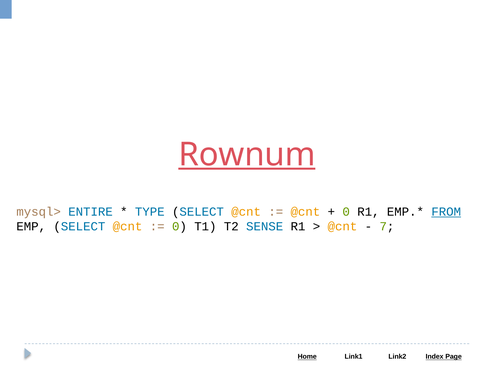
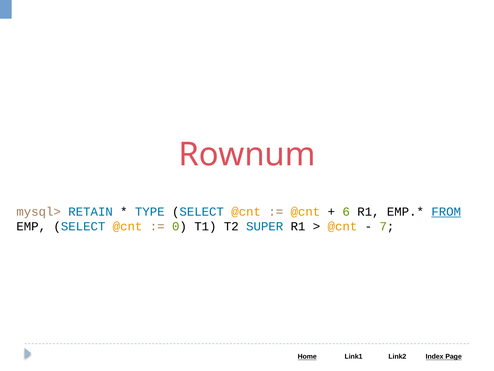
Rownum underline: present -> none
ENTIRE: ENTIRE -> RETAIN
0 at (346, 211): 0 -> 6
SENSE: SENSE -> SUPER
